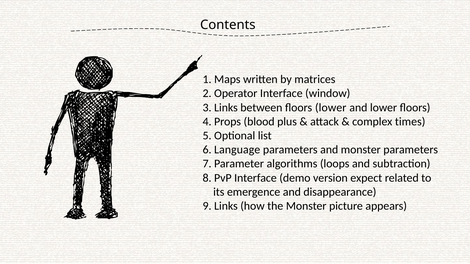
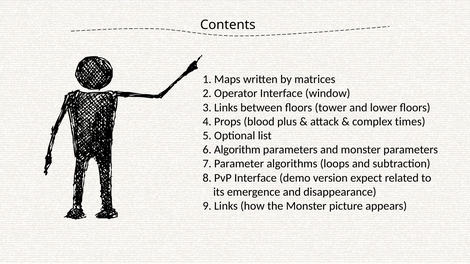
floors lower: lower -> tower
Language: Language -> Algorithm
